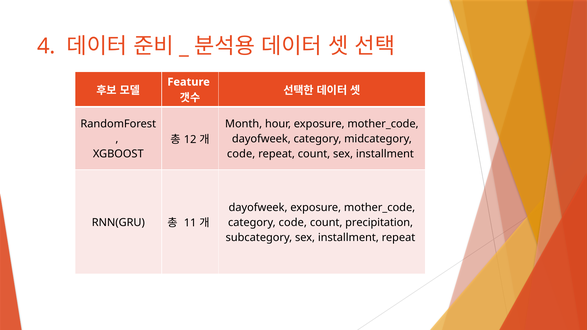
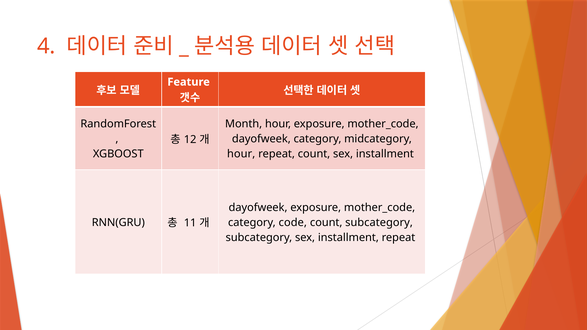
code at (241, 154): code -> hour
count precipitation: precipitation -> subcategory
